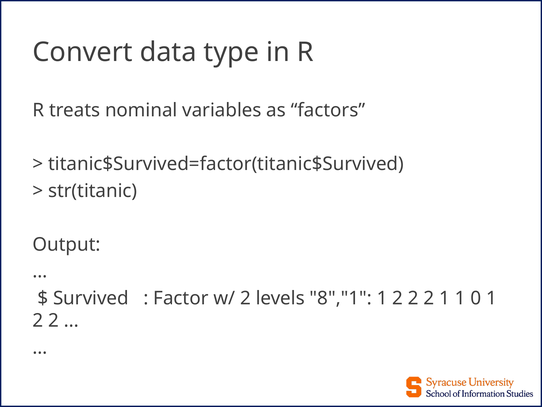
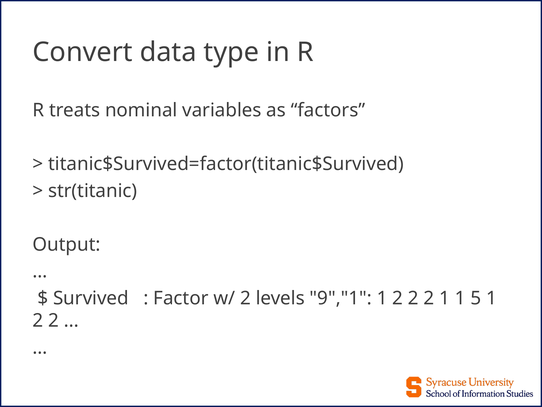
8","1: 8","1 -> 9","1
0: 0 -> 5
